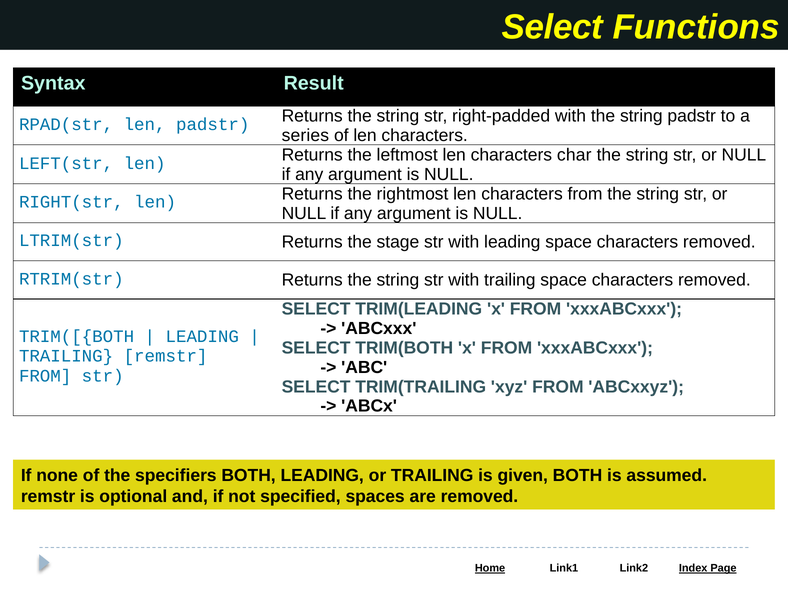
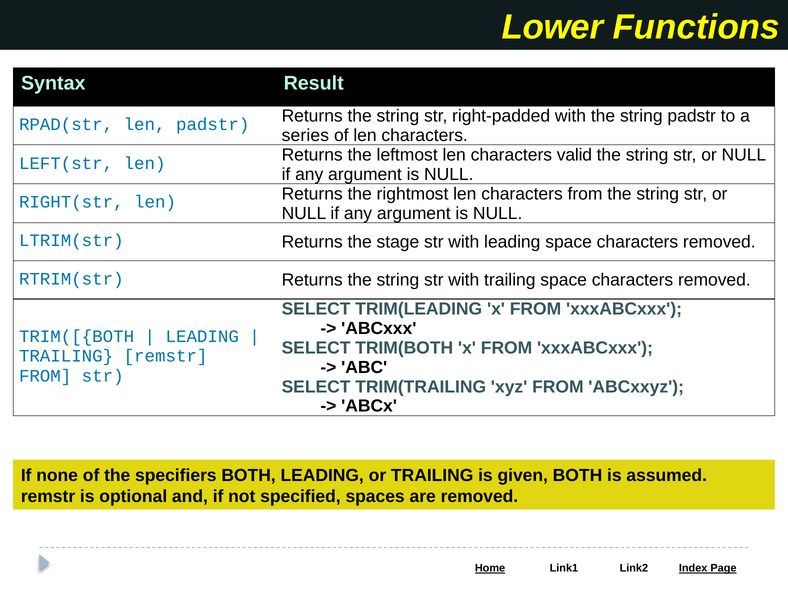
Select at (552, 27): Select -> Lower
char: char -> valid
